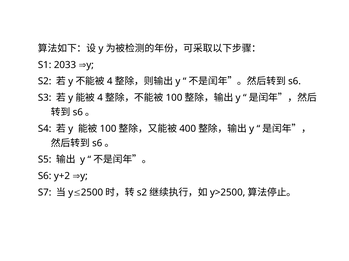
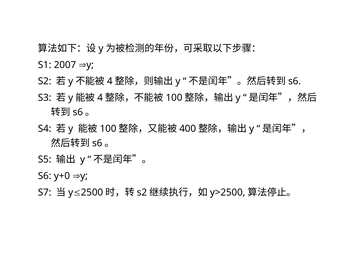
2033: 2033 -> 2007
y+2: y+2 -> y+0
